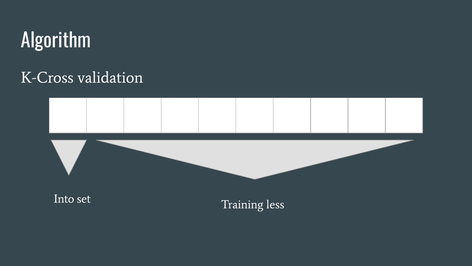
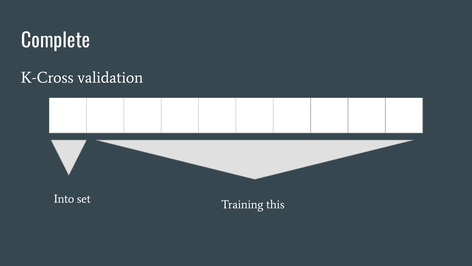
Algorithm: Algorithm -> Complete
less: less -> this
